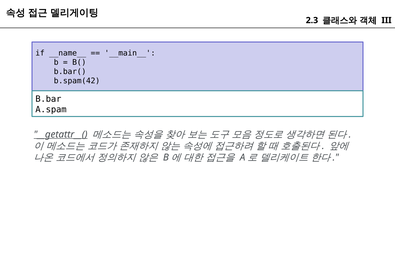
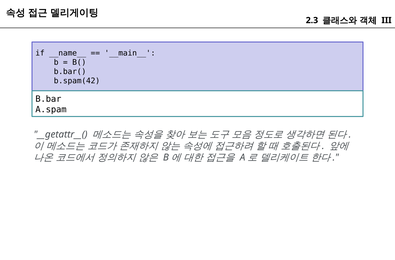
__getattr__( underline: present -> none
